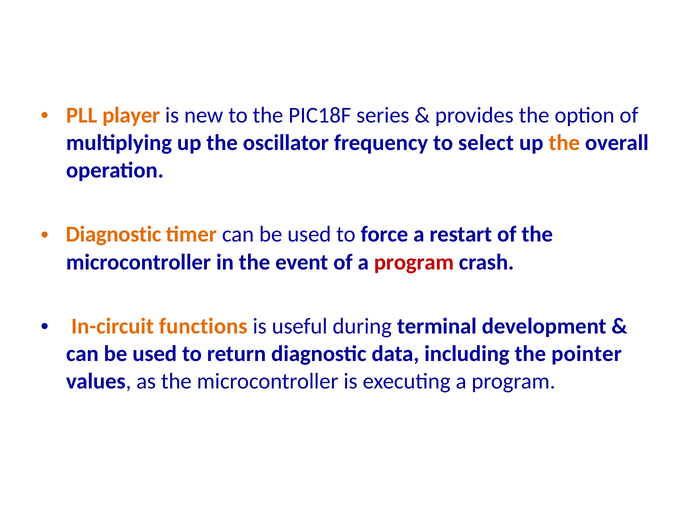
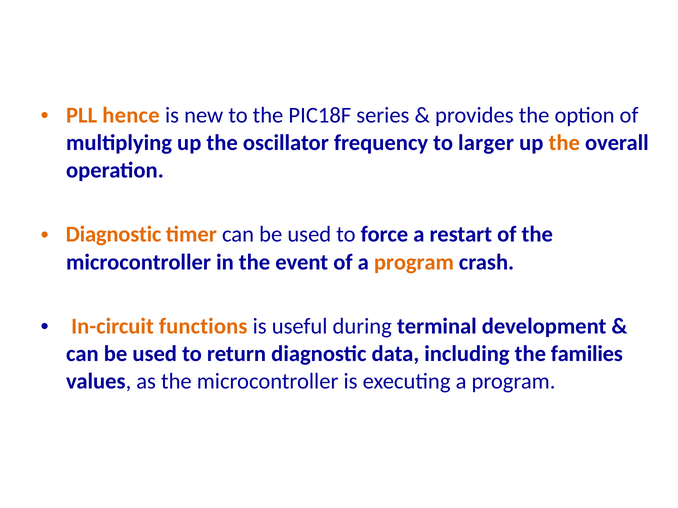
player: player -> hence
select: select -> larger
program at (414, 262) colour: red -> orange
pointer: pointer -> families
